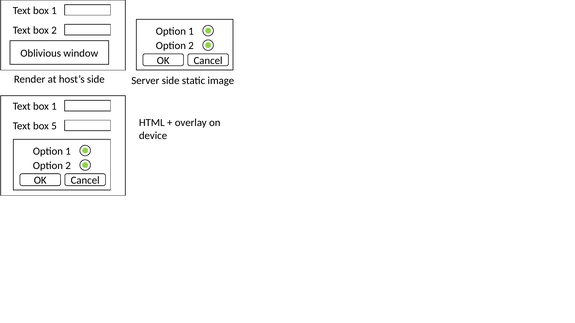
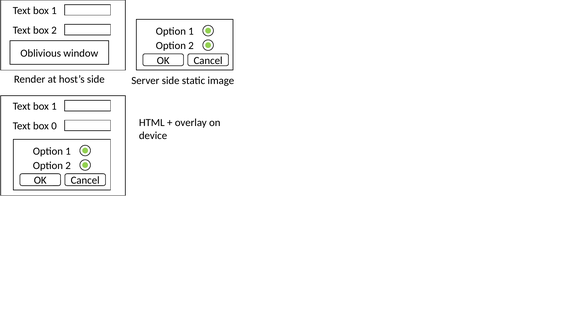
5: 5 -> 0
